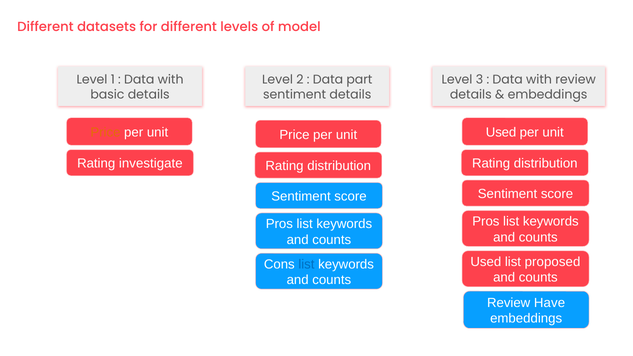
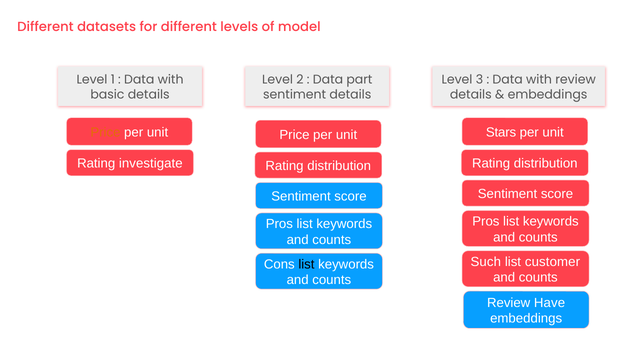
Used at (501, 132): Used -> Stars
Used at (486, 262): Used -> Such
proposed: proposed -> customer
list at (306, 264) colour: blue -> black
